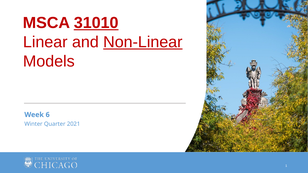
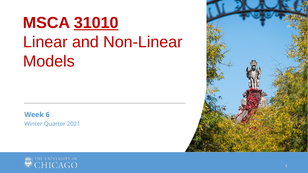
Non-Linear underline: present -> none
